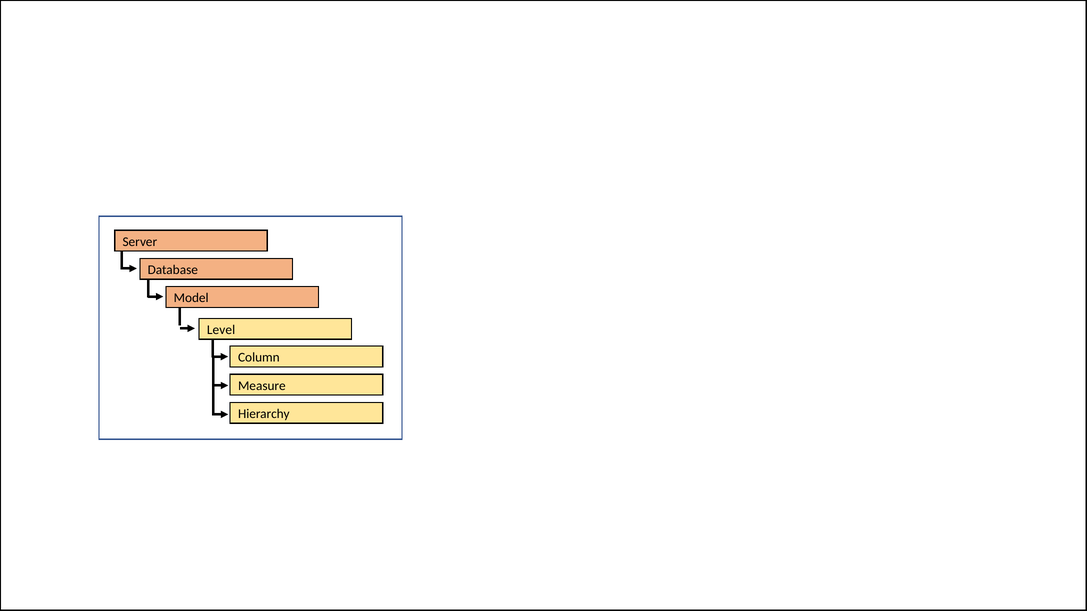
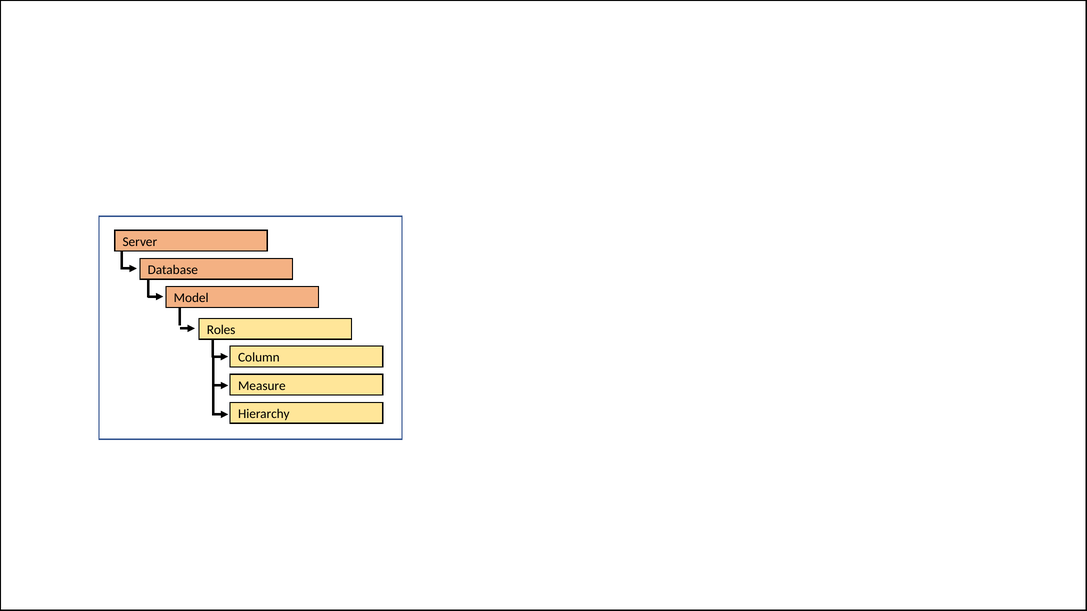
Level: Level -> Roles
